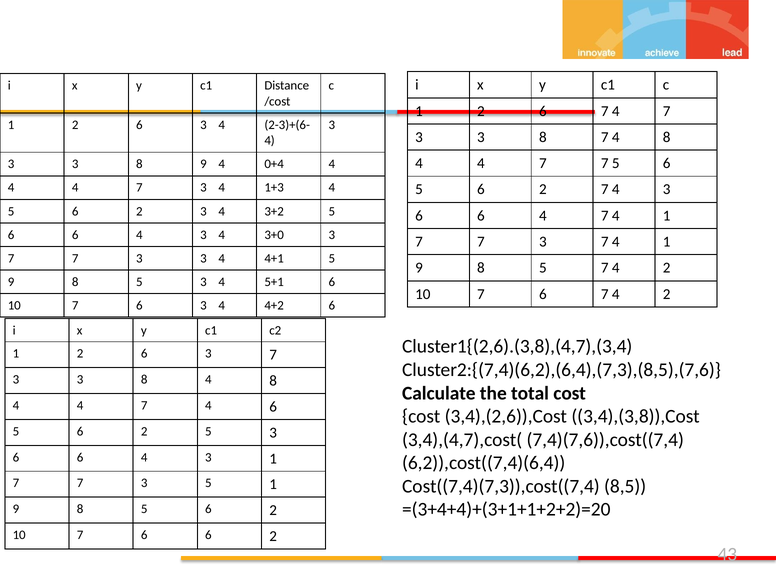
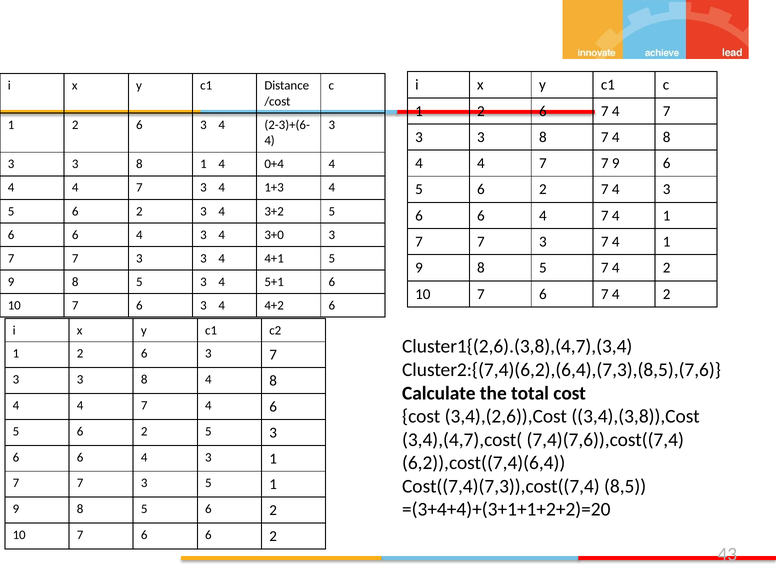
7 5: 5 -> 9
8 9: 9 -> 1
